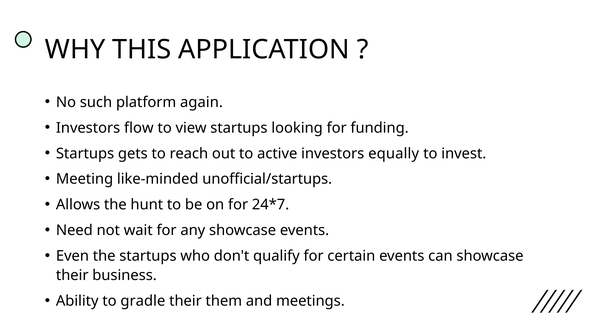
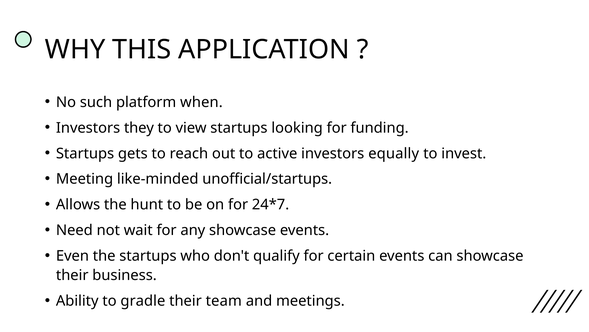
again: again -> when
flow: flow -> they
them: them -> team
